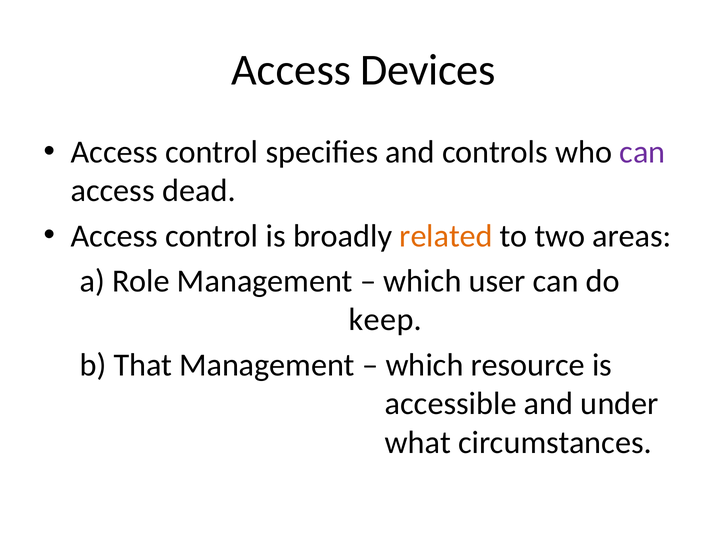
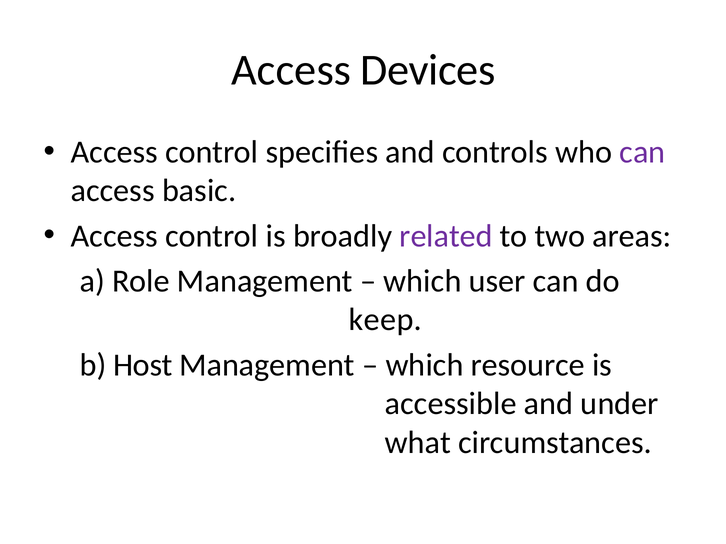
dead: dead -> basic
related colour: orange -> purple
That: That -> Host
